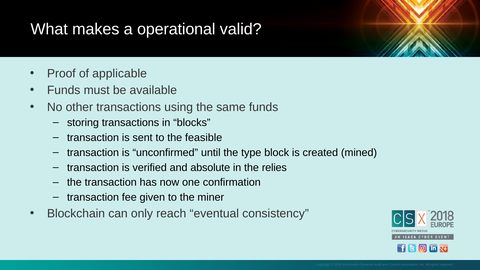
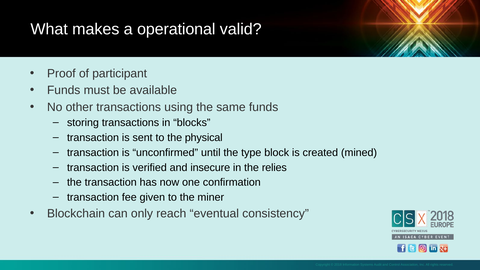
applicable: applicable -> participant
feasible: feasible -> physical
absolute: absolute -> insecure
